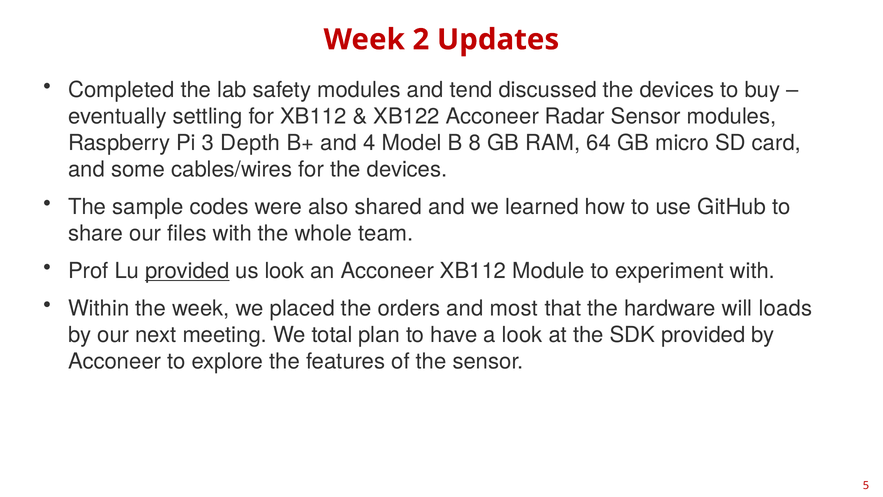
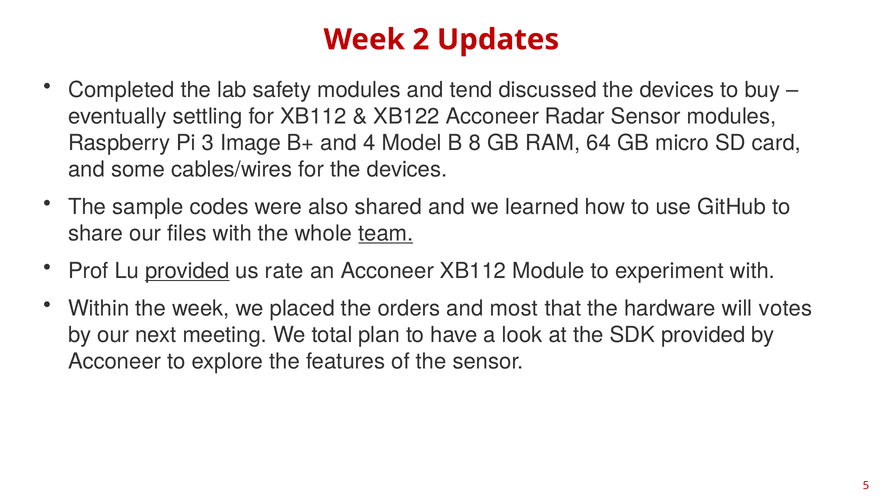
Depth: Depth -> Image
team underline: none -> present
us look: look -> rate
loads: loads -> votes
